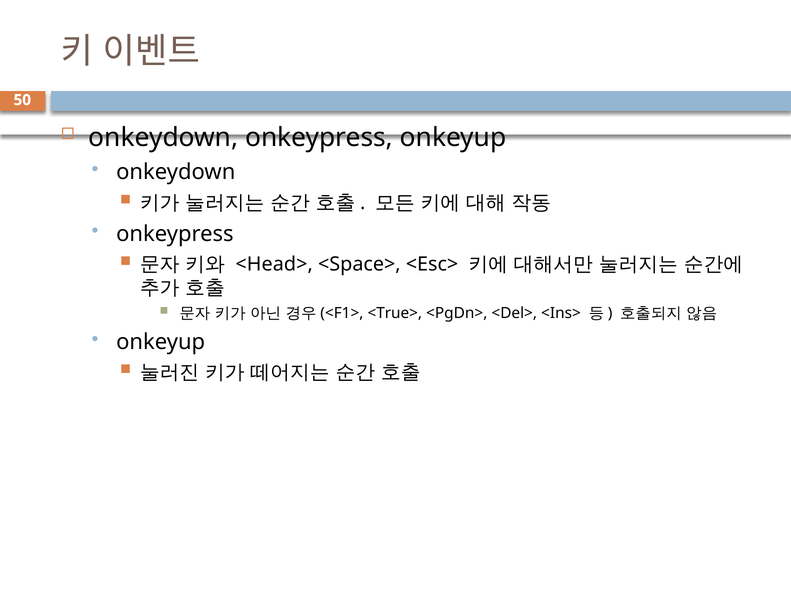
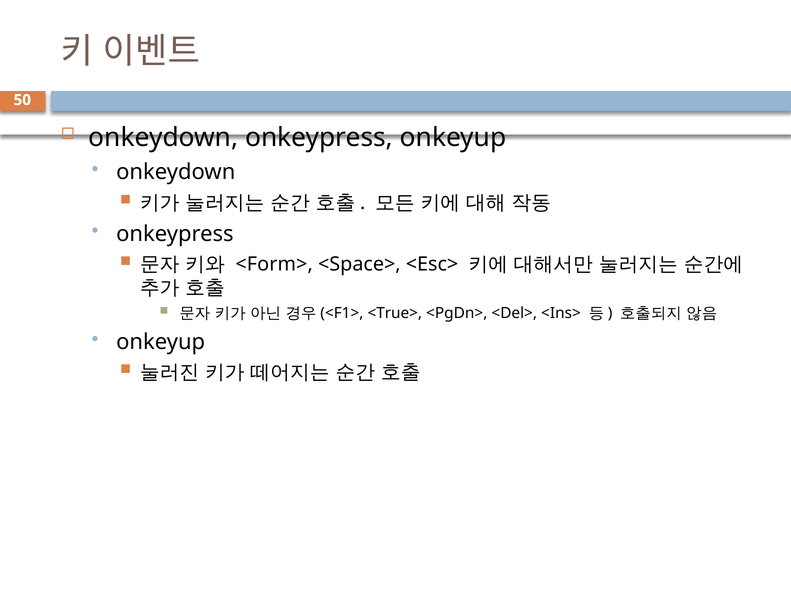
<Head>: <Head> -> <Form>
